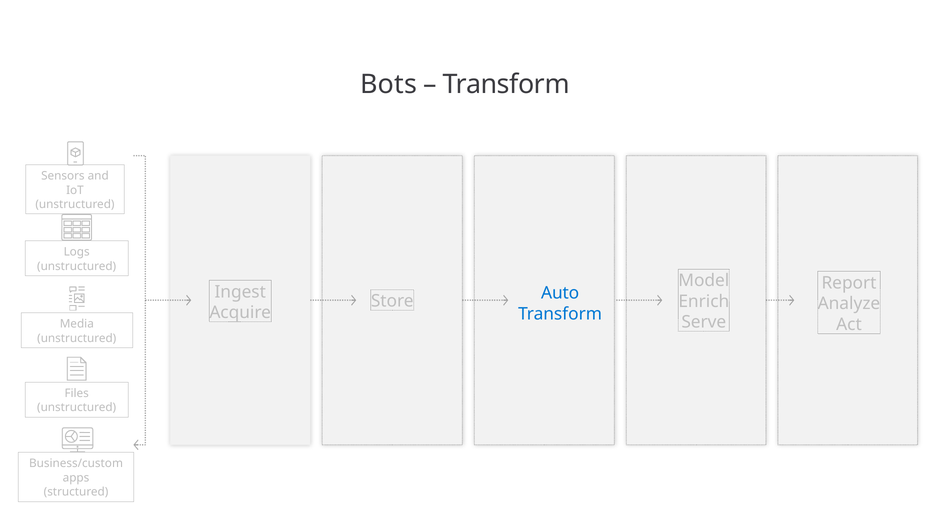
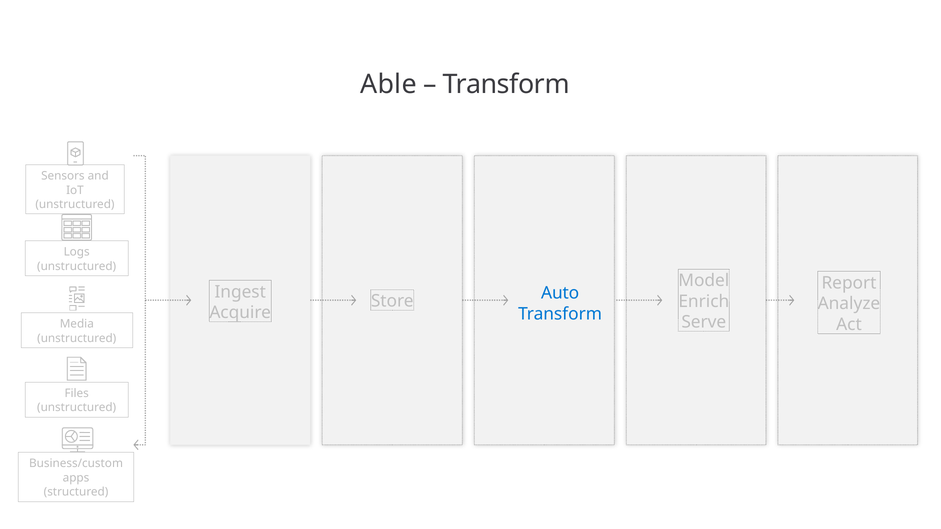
Bots: Bots -> Able
